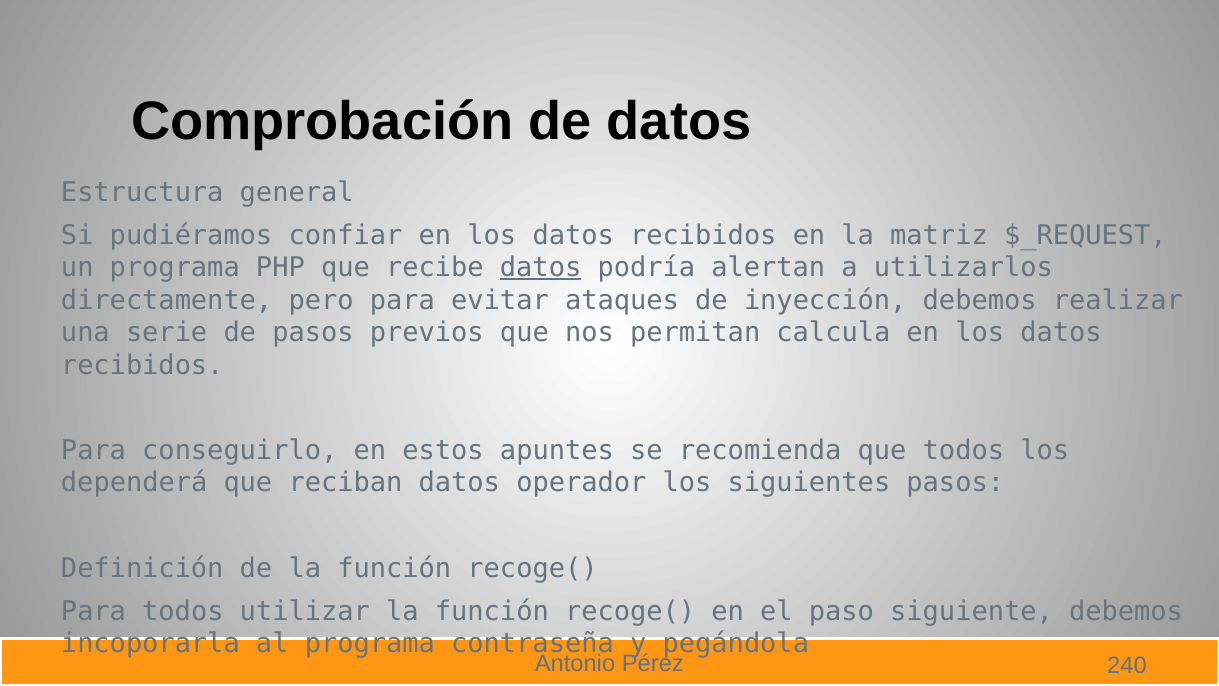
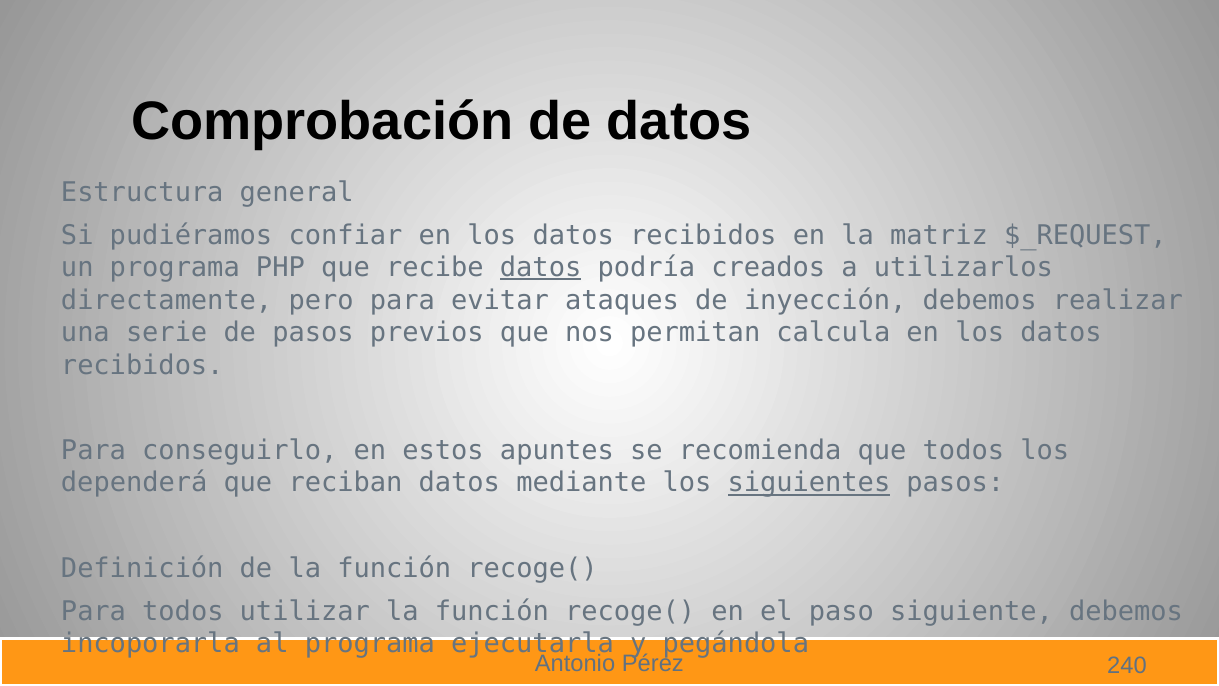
alertan: alertan -> creados
operador: operador -> mediante
siguientes underline: none -> present
contraseña: contraseña -> ejecutarla
